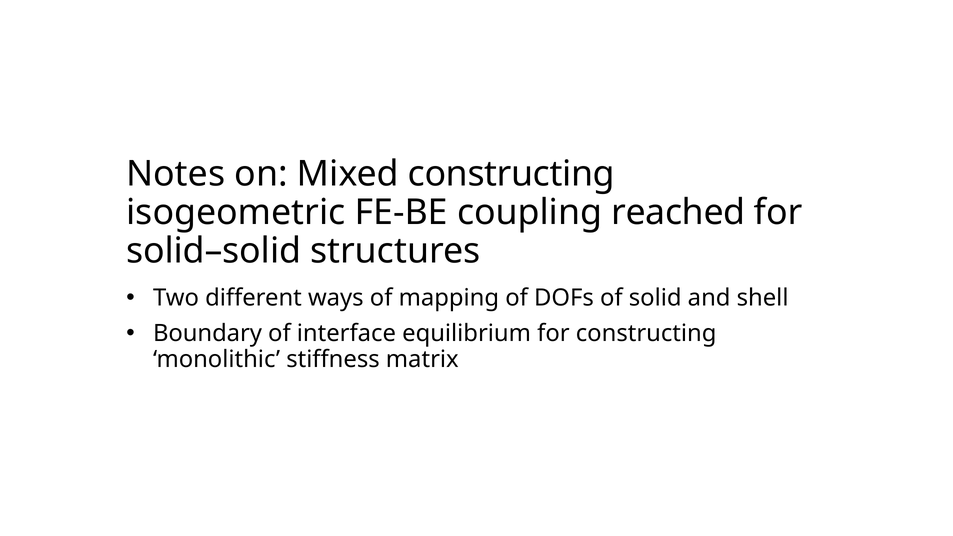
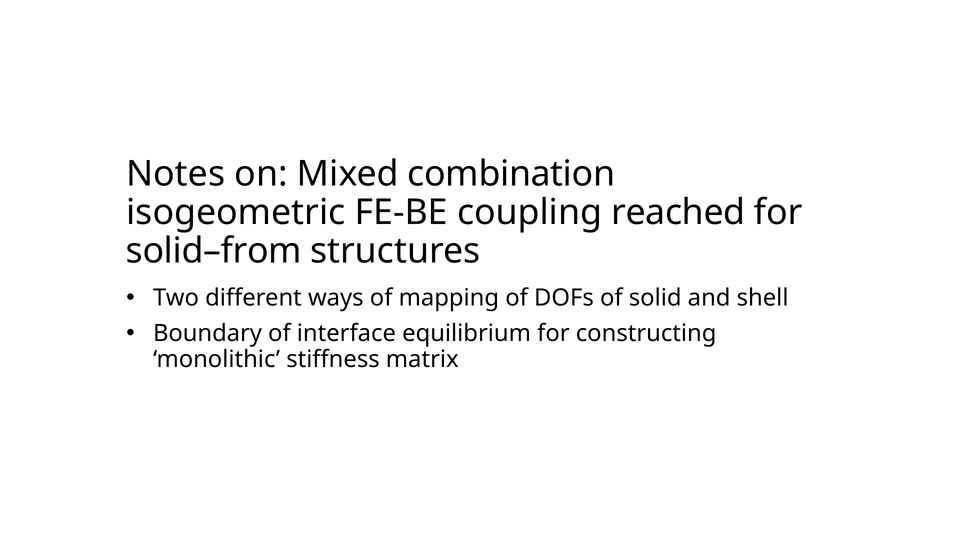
Mixed constructing: constructing -> combination
solid–solid: solid–solid -> solid–from
